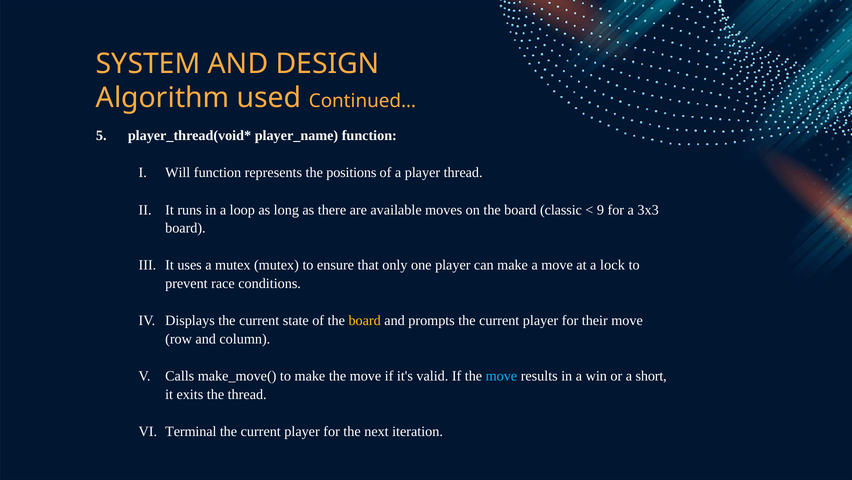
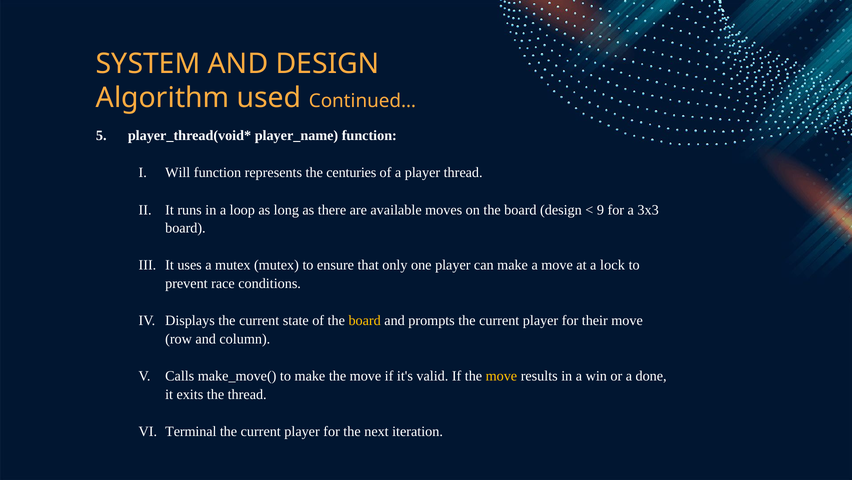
positions: positions -> centuries
board classic: classic -> design
move at (501, 376) colour: light blue -> yellow
short: short -> done
